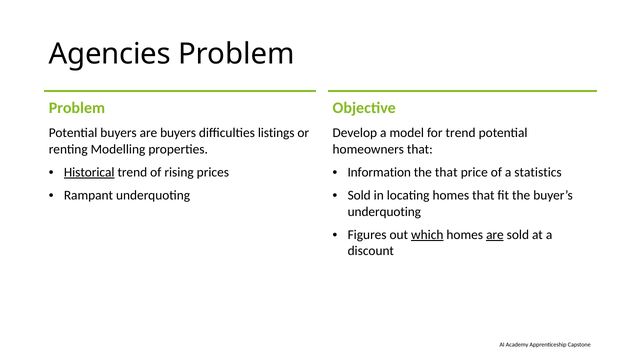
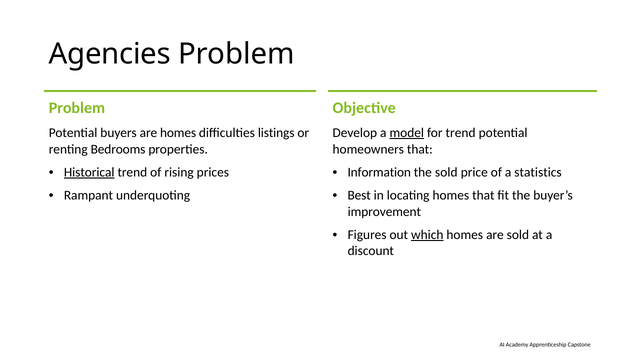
are buyers: buyers -> homes
model underline: none -> present
Modelling: Modelling -> Bedrooms
the that: that -> sold
Sold at (359, 195): Sold -> Best
underquoting at (384, 211): underquoting -> improvement
are at (495, 234) underline: present -> none
